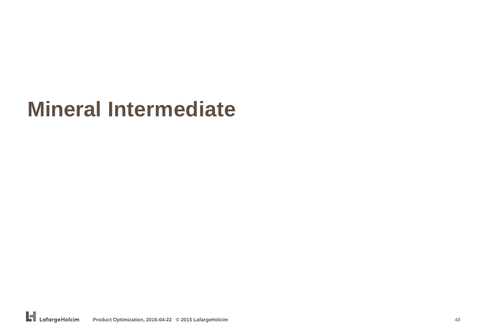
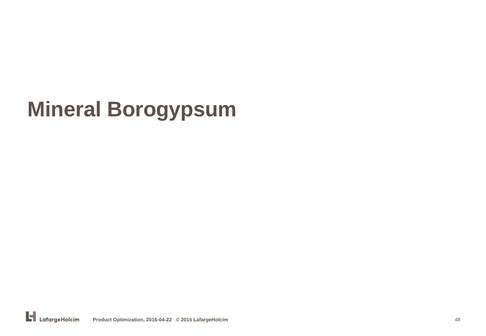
Intermediate: Intermediate -> Borogypsum
